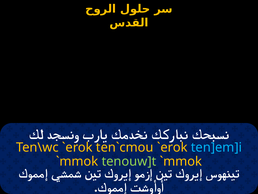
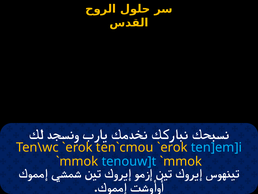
tenouw]t colour: light green -> light blue
